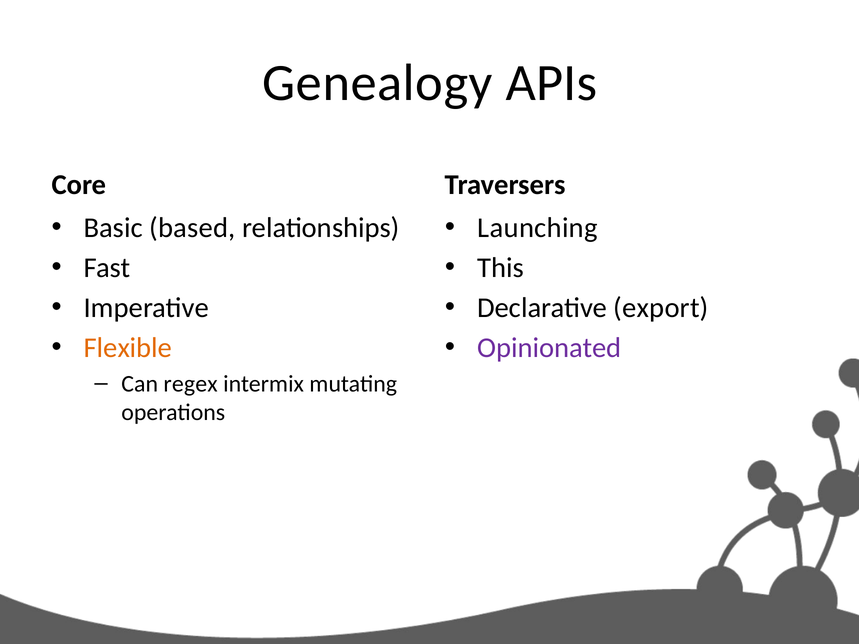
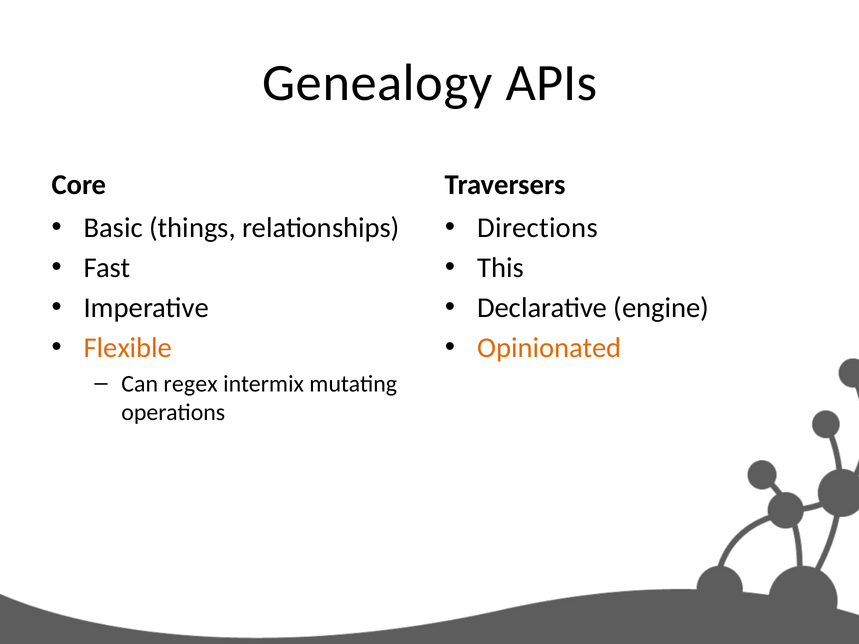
based: based -> things
Launching: Launching -> Directions
export: export -> engine
Opinionated colour: purple -> orange
